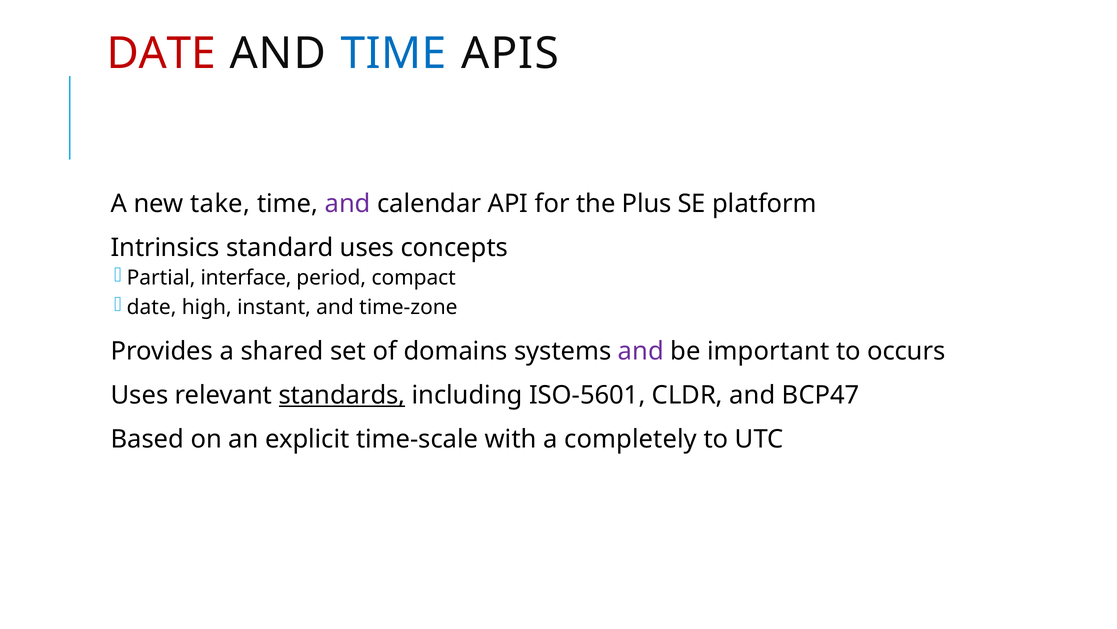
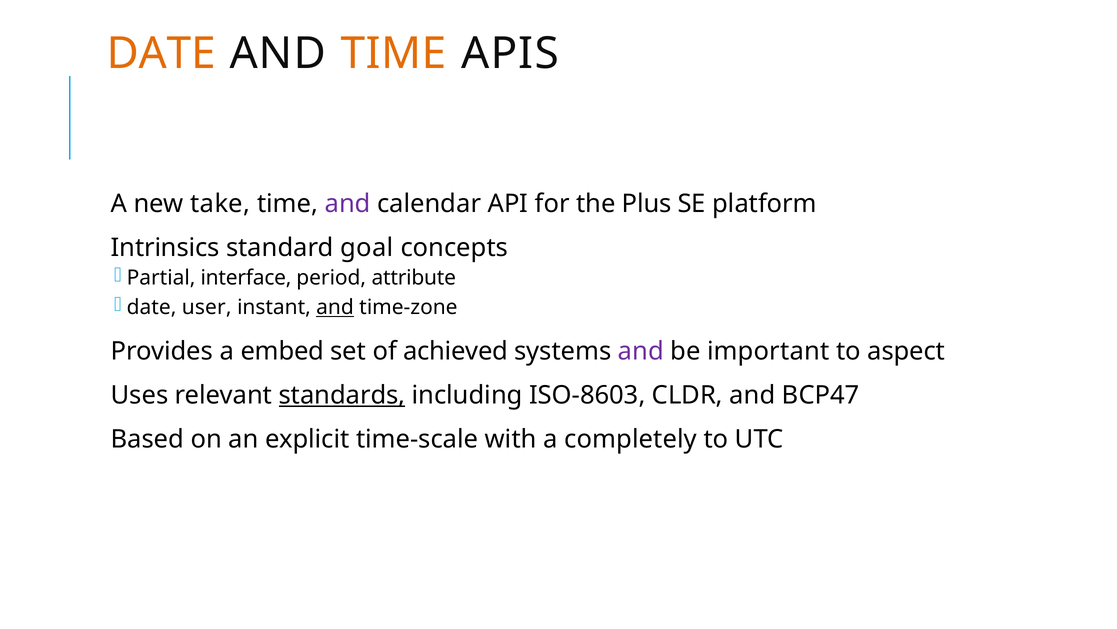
DATE at (161, 54) colour: red -> orange
TIME at (393, 54) colour: blue -> orange
standard uses: uses -> goal
compact: compact -> attribute
high: high -> user
and at (335, 307) underline: none -> present
shared: shared -> embed
domains: domains -> achieved
occurs: occurs -> aspect
ISO-5601: ISO-5601 -> ISO-8603
